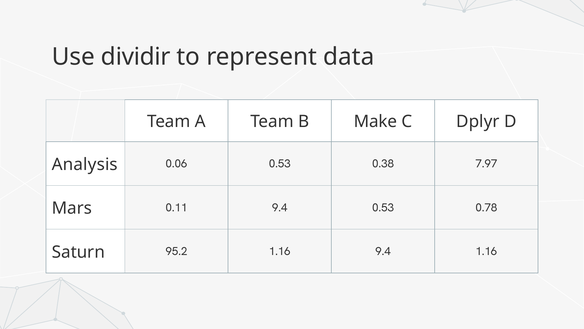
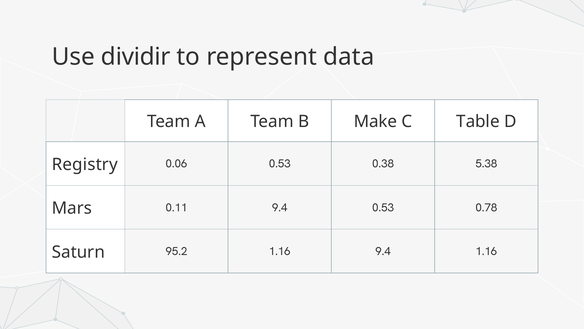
Dplyr: Dplyr -> Table
Analysis: Analysis -> Registry
7.97: 7.97 -> 5.38
